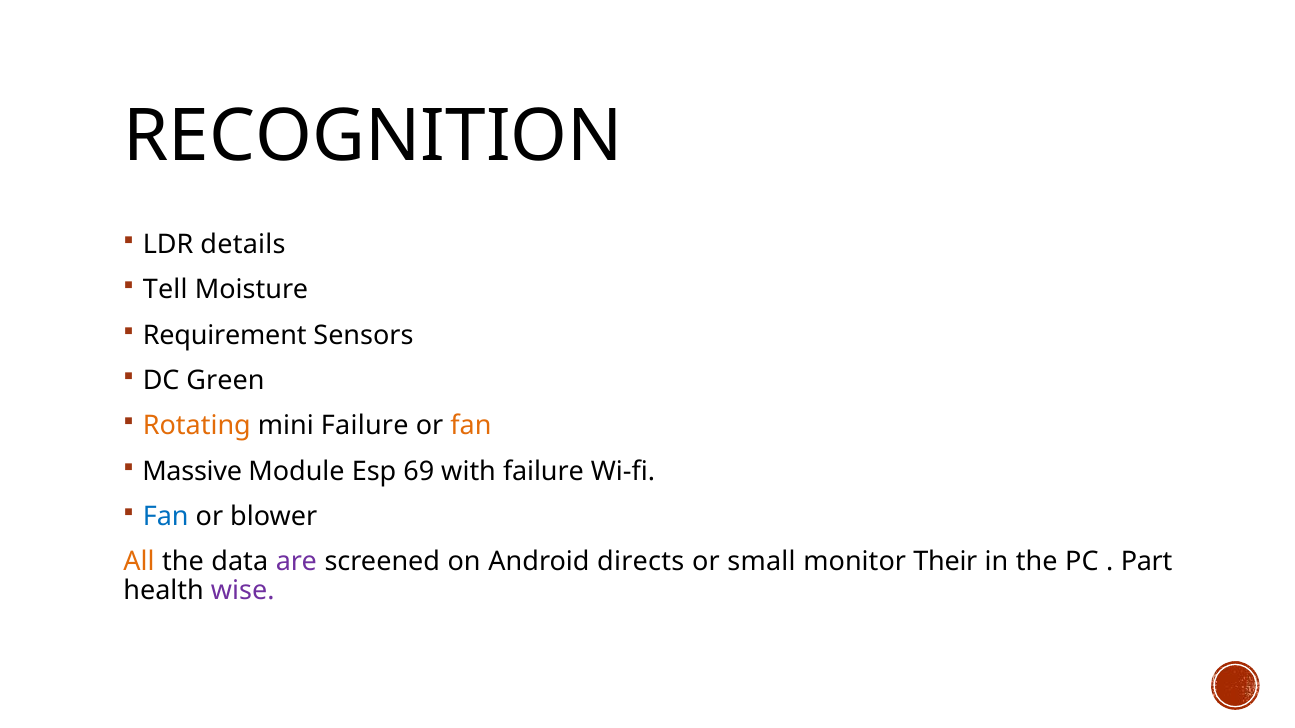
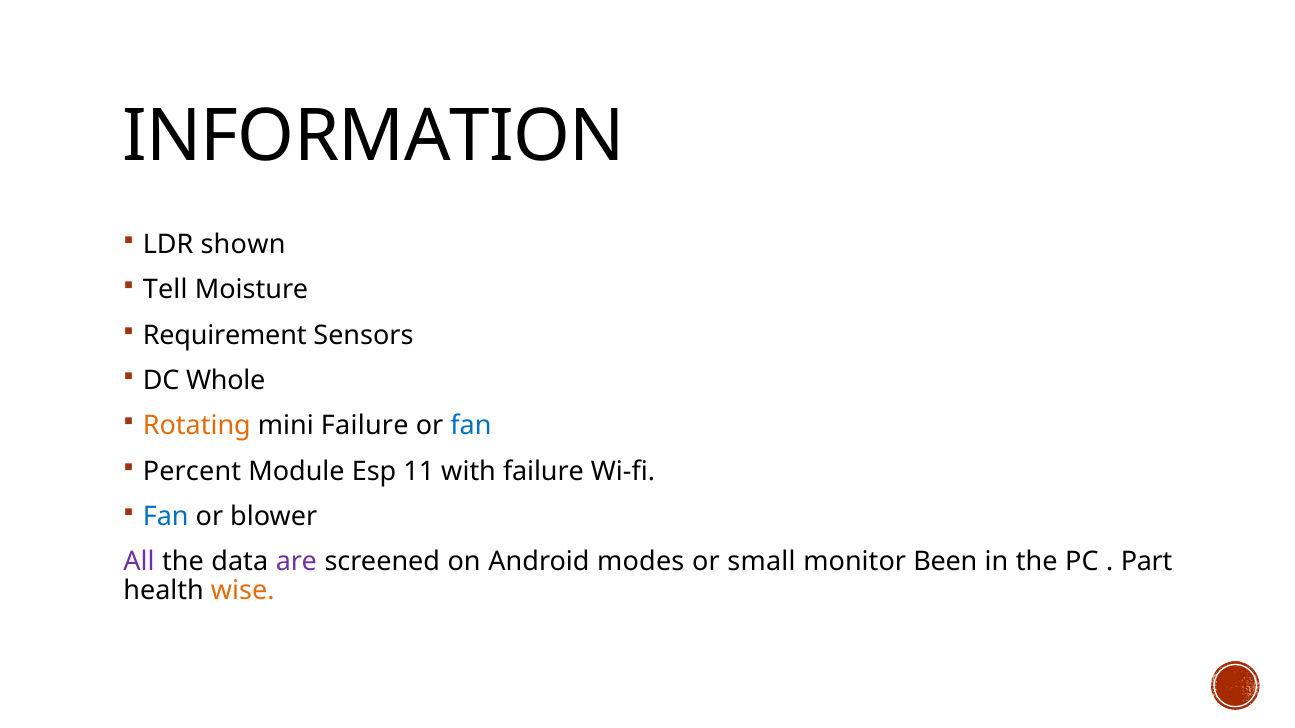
RECOGNITION: RECOGNITION -> INFORMATION
details: details -> shown
Green: Green -> Whole
fan at (471, 426) colour: orange -> blue
Massive: Massive -> Percent
69: 69 -> 11
All colour: orange -> purple
directs: directs -> modes
Their: Their -> Been
wise colour: purple -> orange
